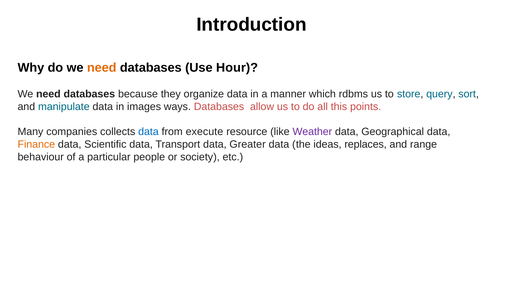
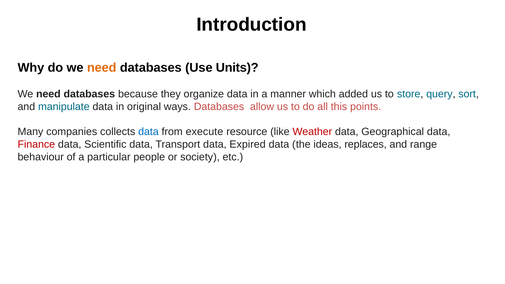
Hour: Hour -> Units
rdbms: rdbms -> added
images: images -> original
Weather colour: purple -> red
Finance colour: orange -> red
Greater: Greater -> Expired
